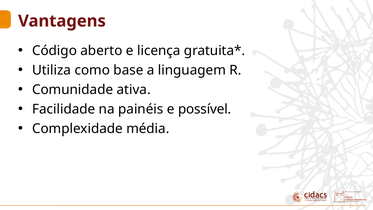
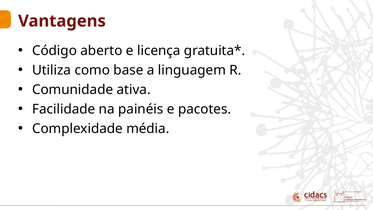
possível: possível -> pacotes
